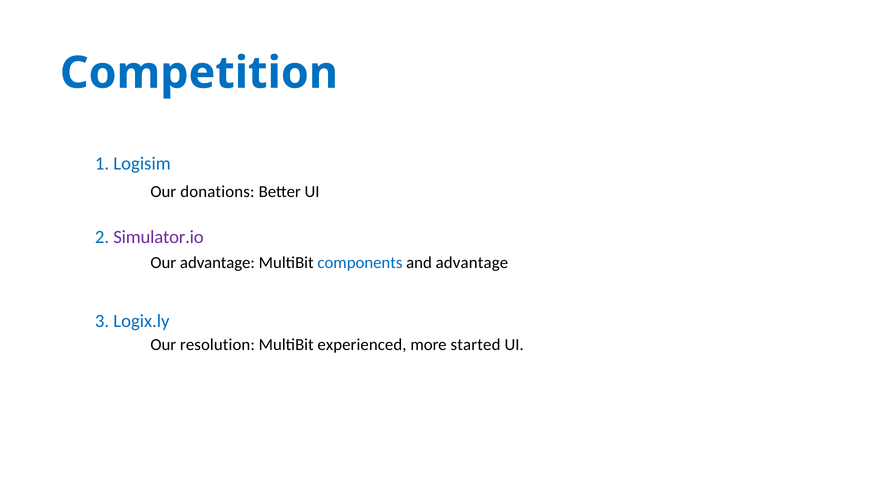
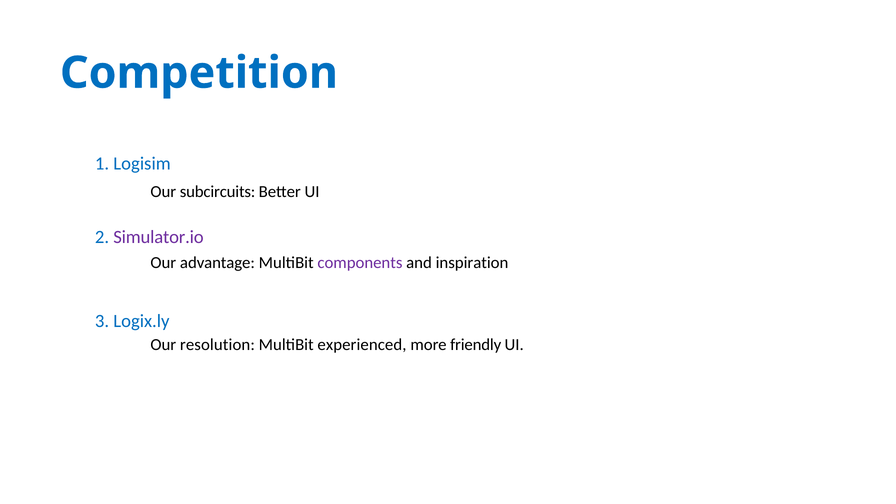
donations: donations -> subcircuits
components colour: blue -> purple
and advantage: advantage -> inspiration
started: started -> friendly
